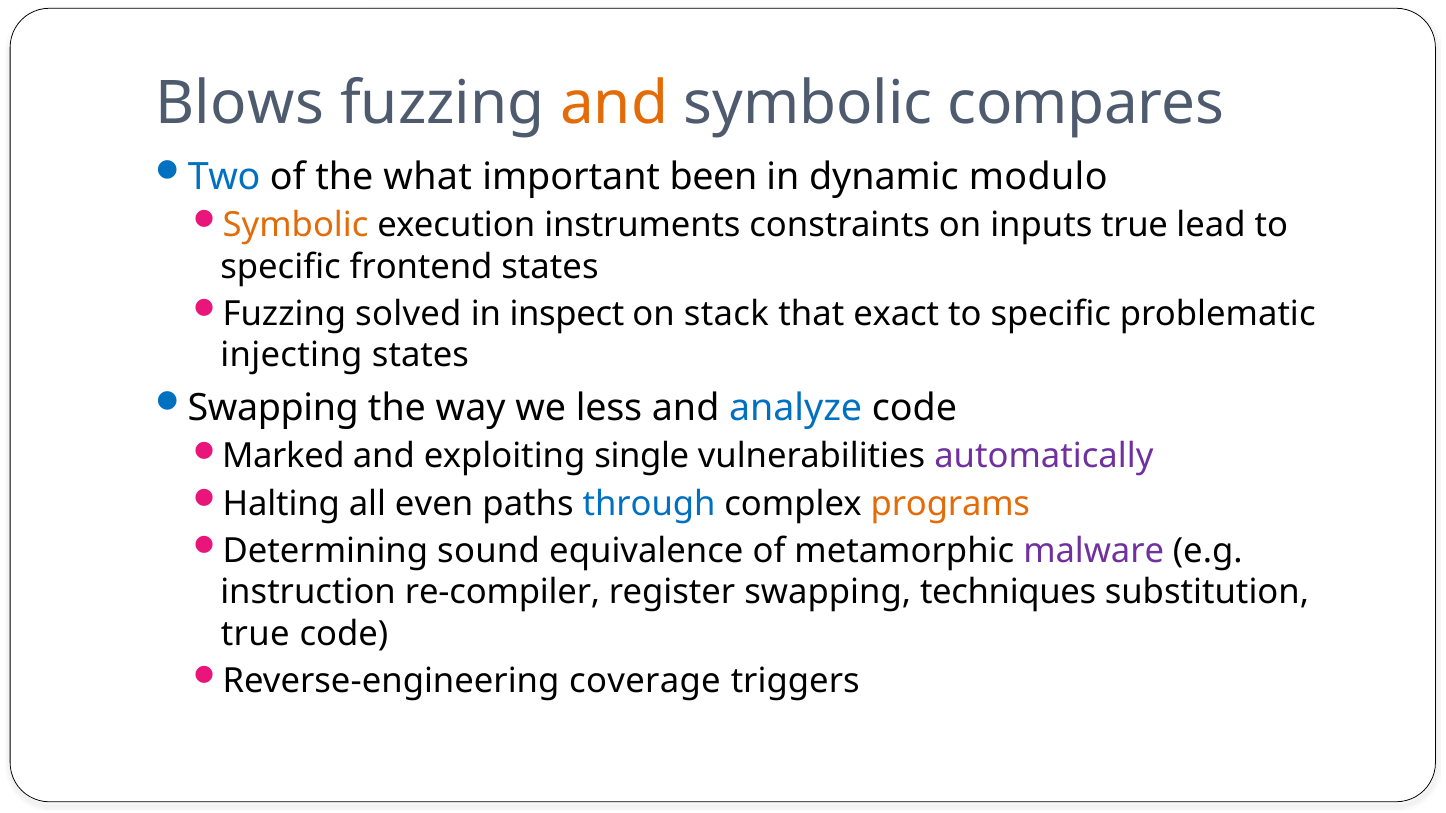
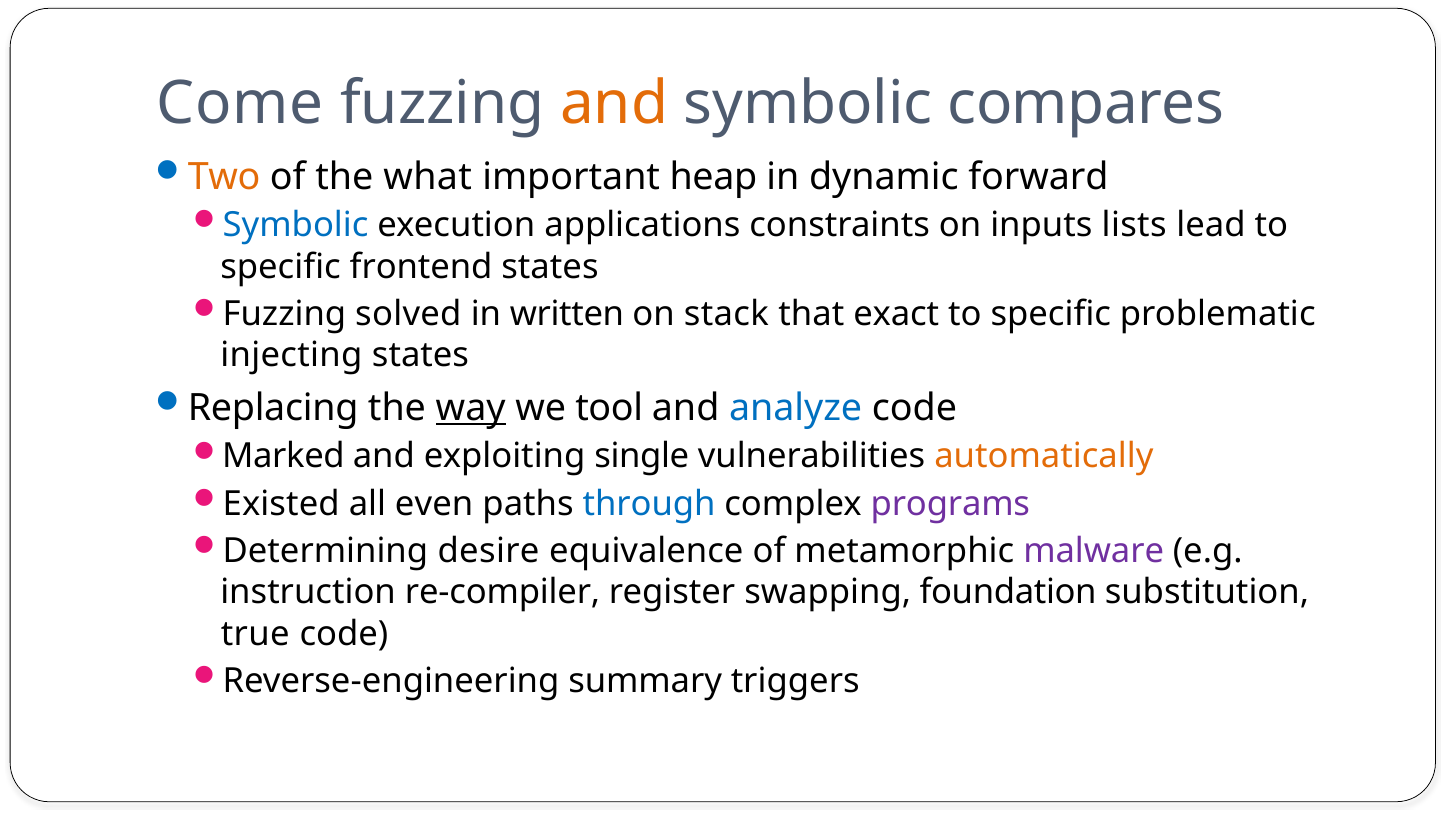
Blows: Blows -> Come
Two colour: blue -> orange
been: been -> heap
modulo: modulo -> forward
Symbolic at (296, 225) colour: orange -> blue
instruments: instruments -> applications
inputs true: true -> lists
inspect: inspect -> written
Swapping at (273, 408): Swapping -> Replacing
way underline: none -> present
less: less -> tool
automatically colour: purple -> orange
Halting: Halting -> Existed
programs colour: orange -> purple
sound: sound -> desire
techniques: techniques -> foundation
coverage: coverage -> summary
